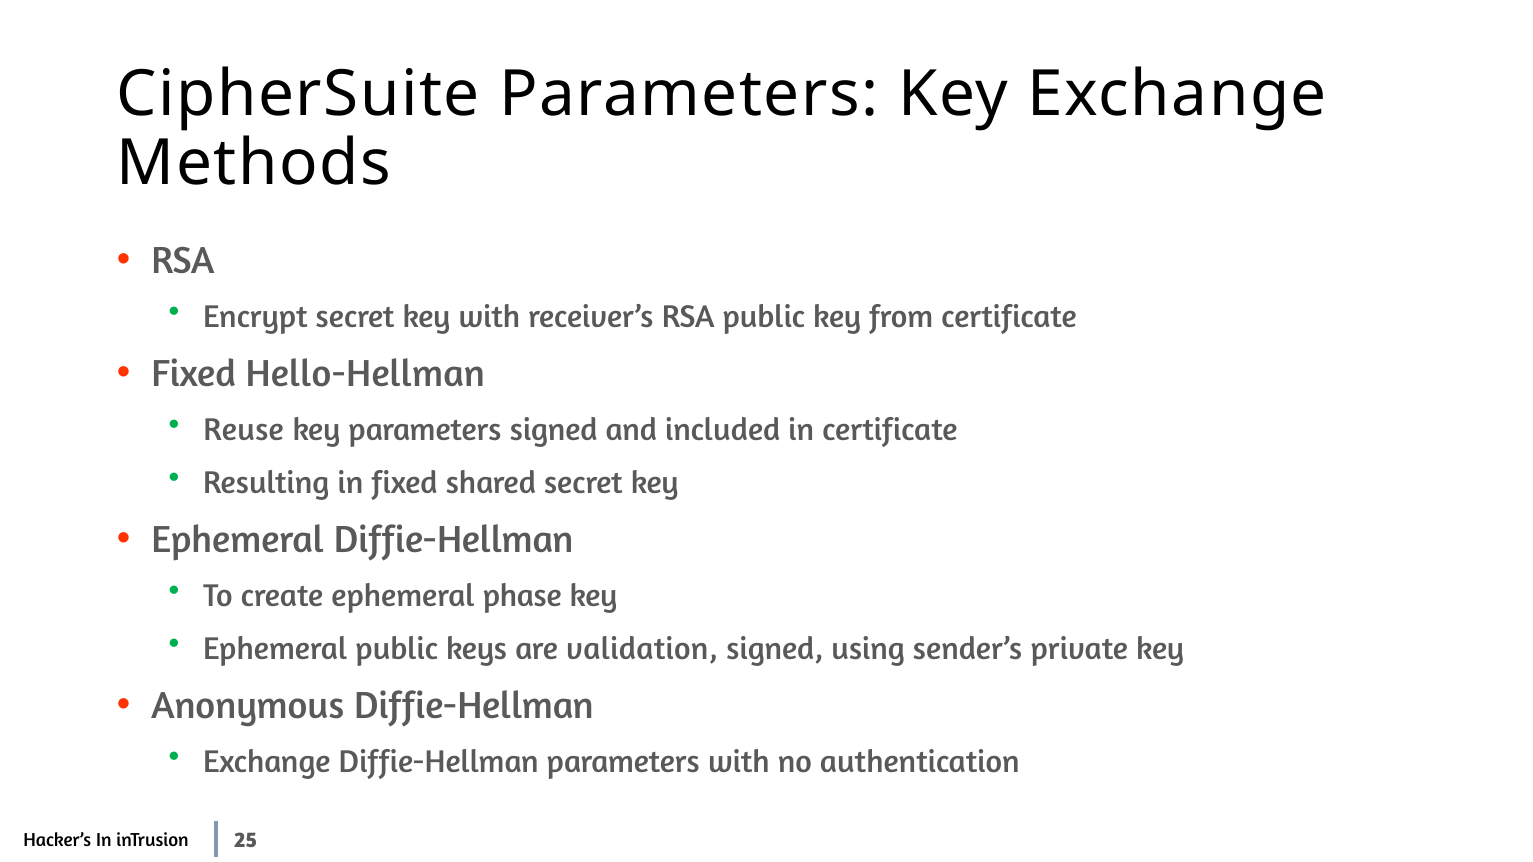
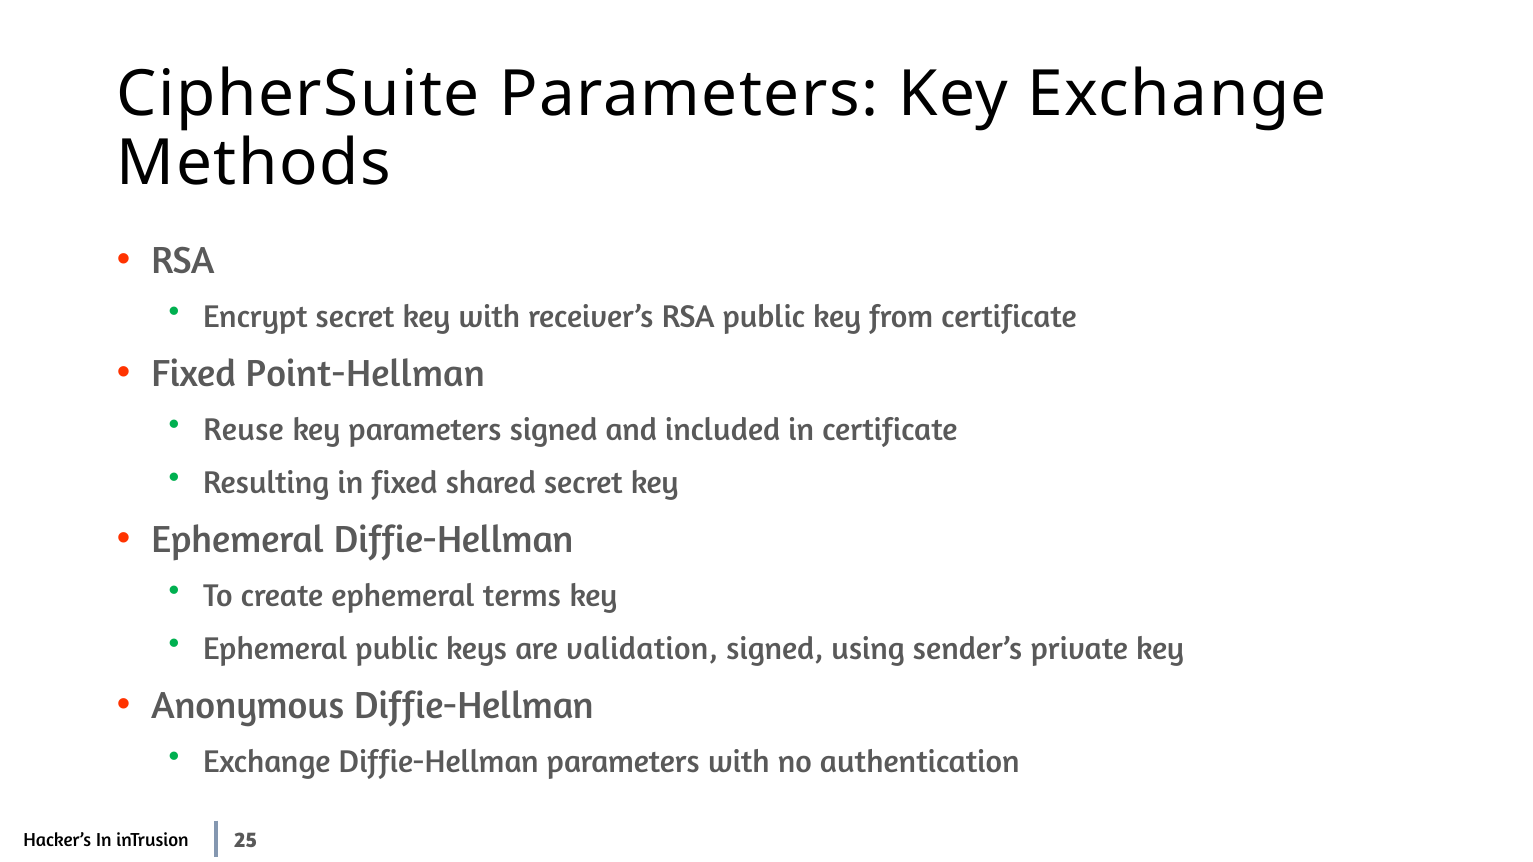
Hello-Hellman: Hello-Hellman -> Point-Hellman
phase: phase -> terms
